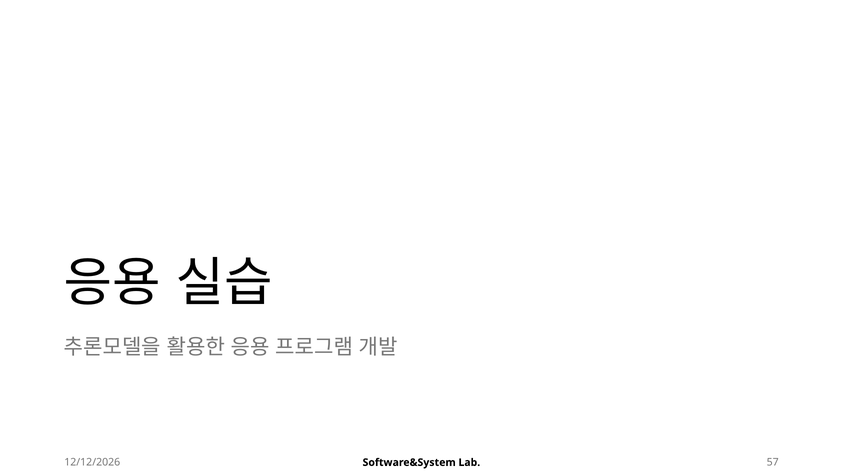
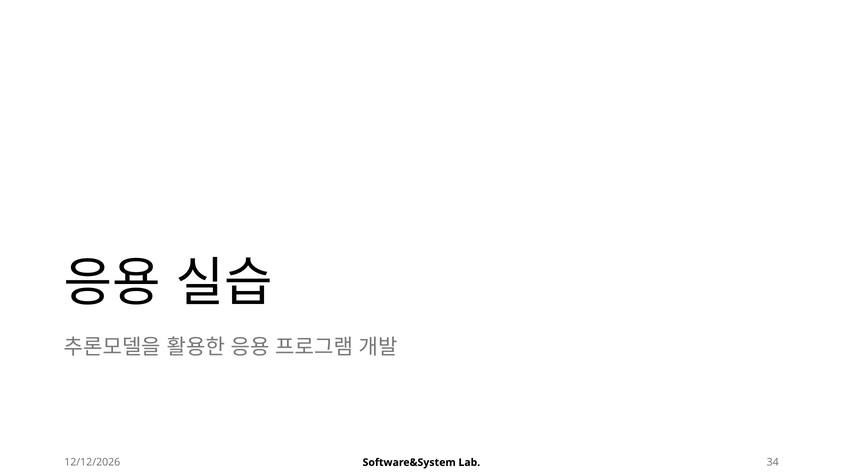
57: 57 -> 34
